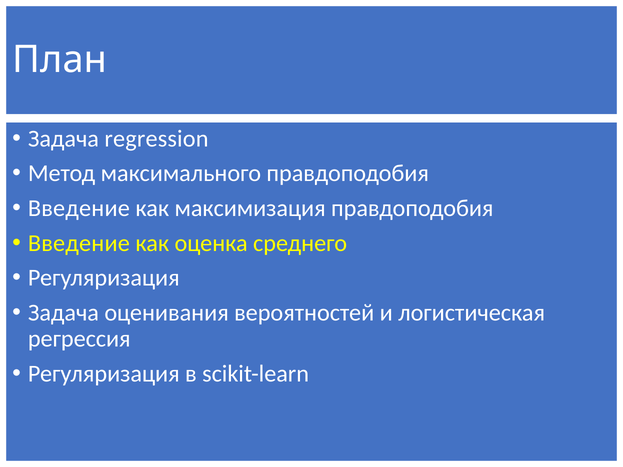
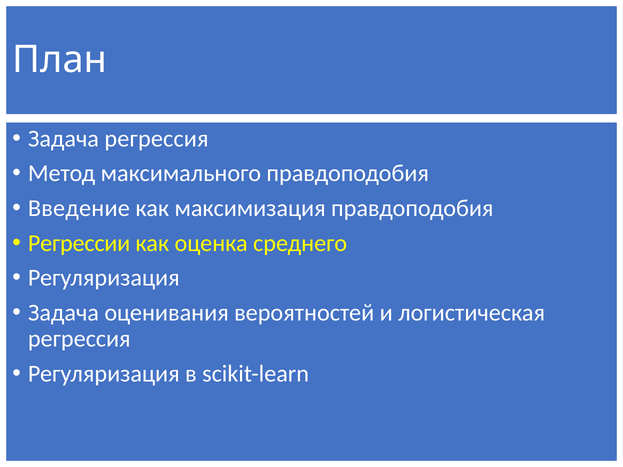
Задача regression: regression -> регрессия
Введение at (79, 243): Введение -> Регрессии
